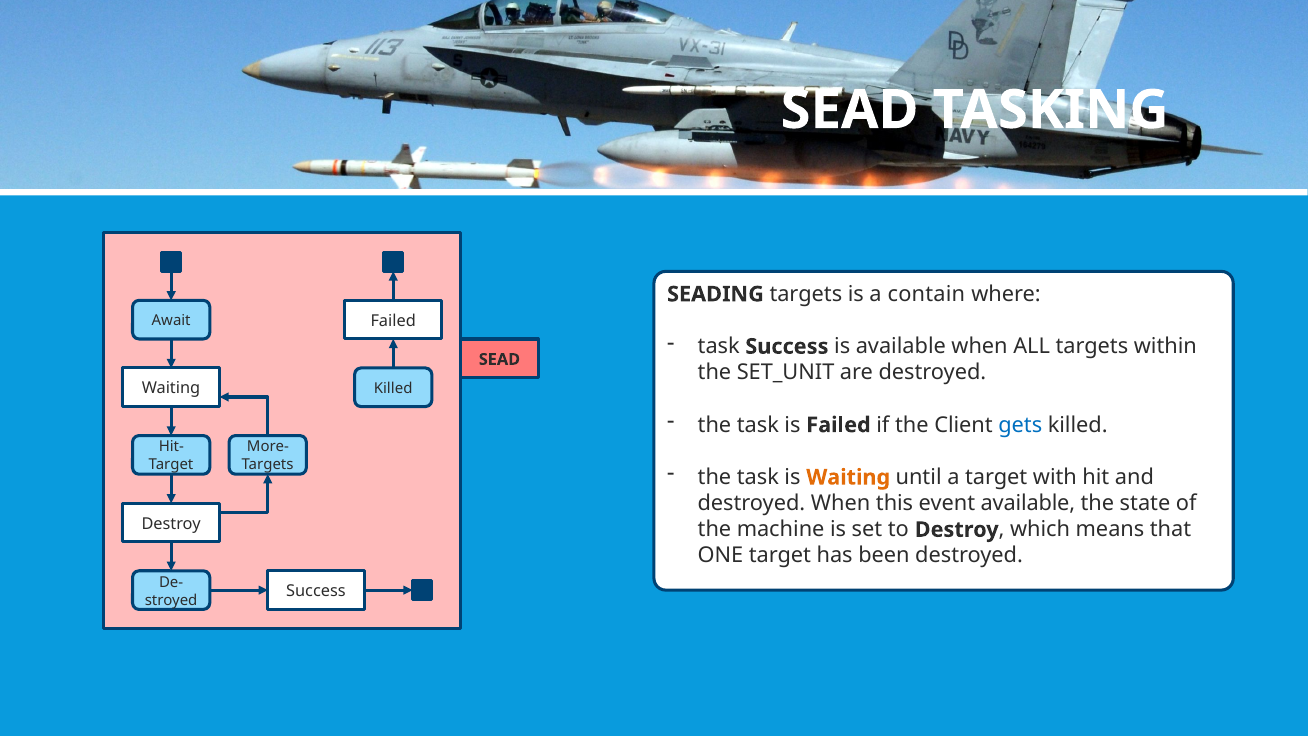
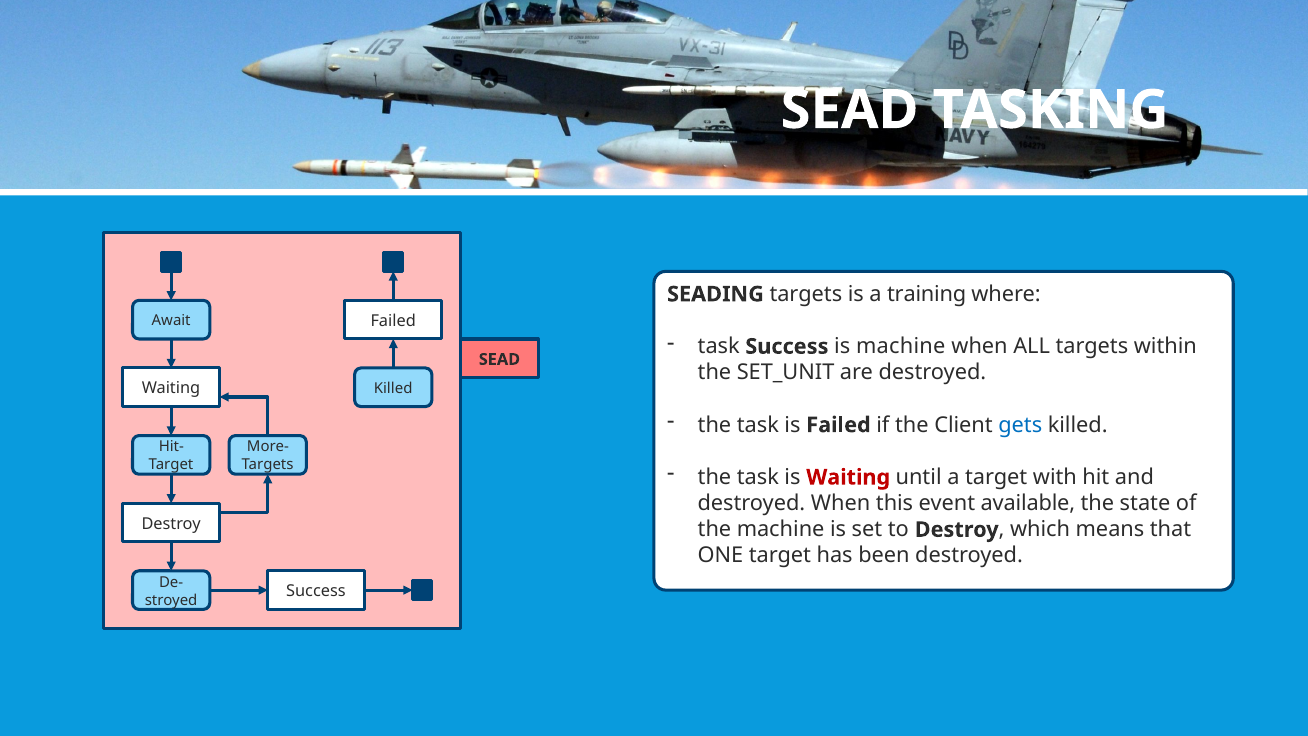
contain: contain -> training
is available: available -> machine
Waiting at (848, 477) colour: orange -> red
